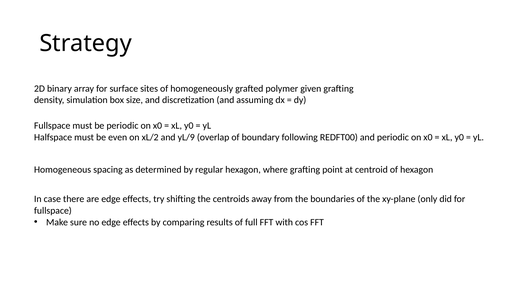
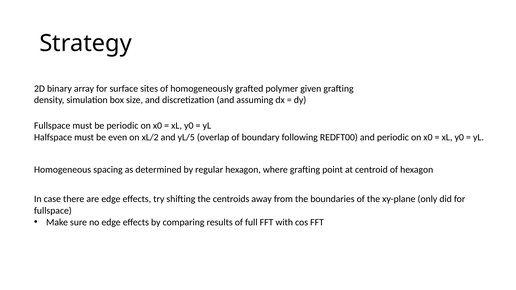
yL/9: yL/9 -> yL/5
